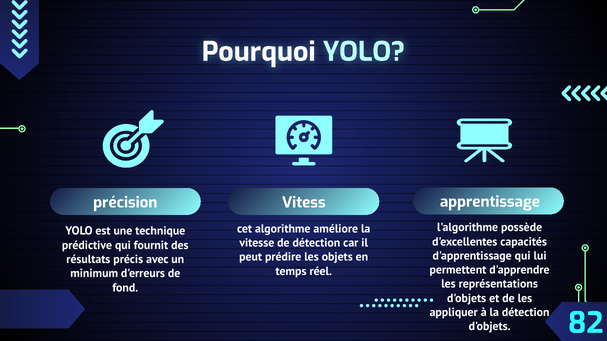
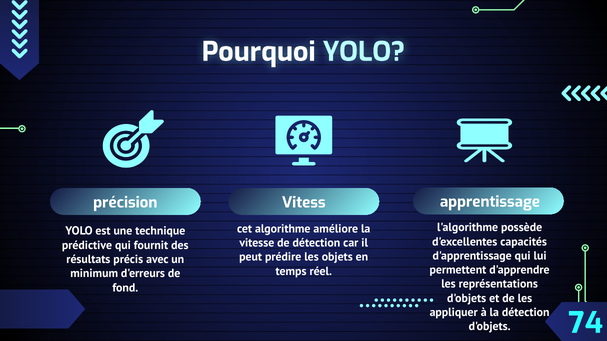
82: 82 -> 74
